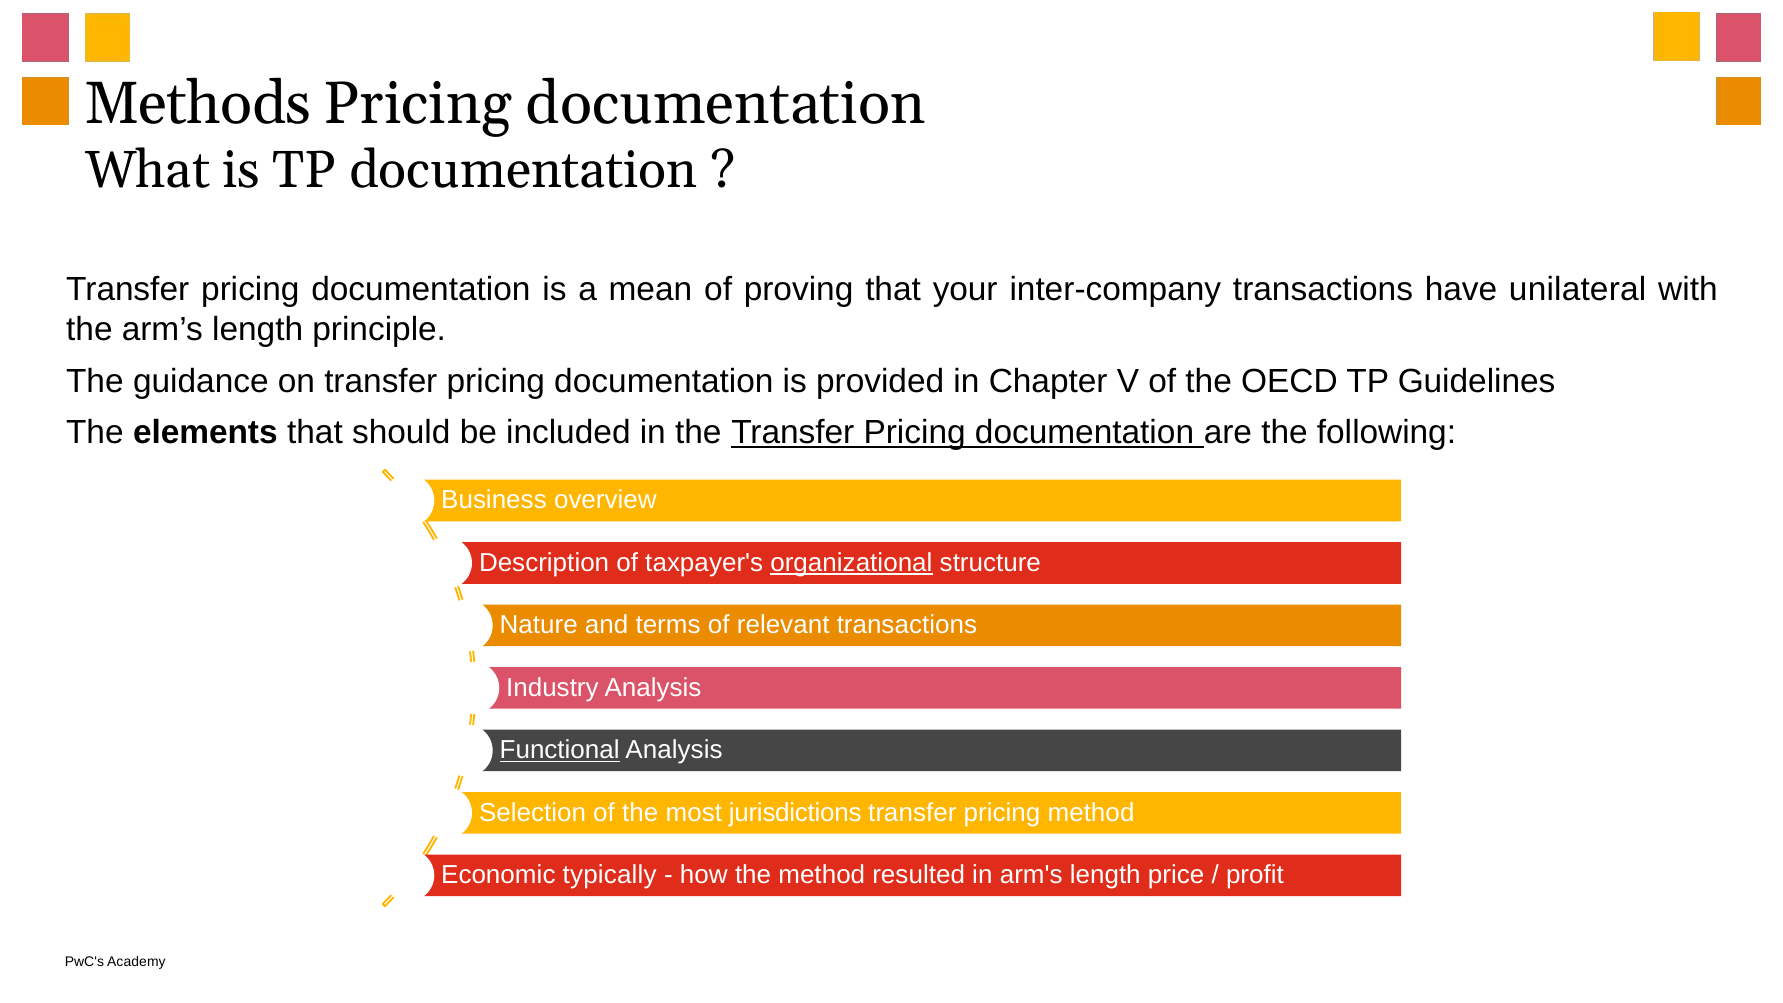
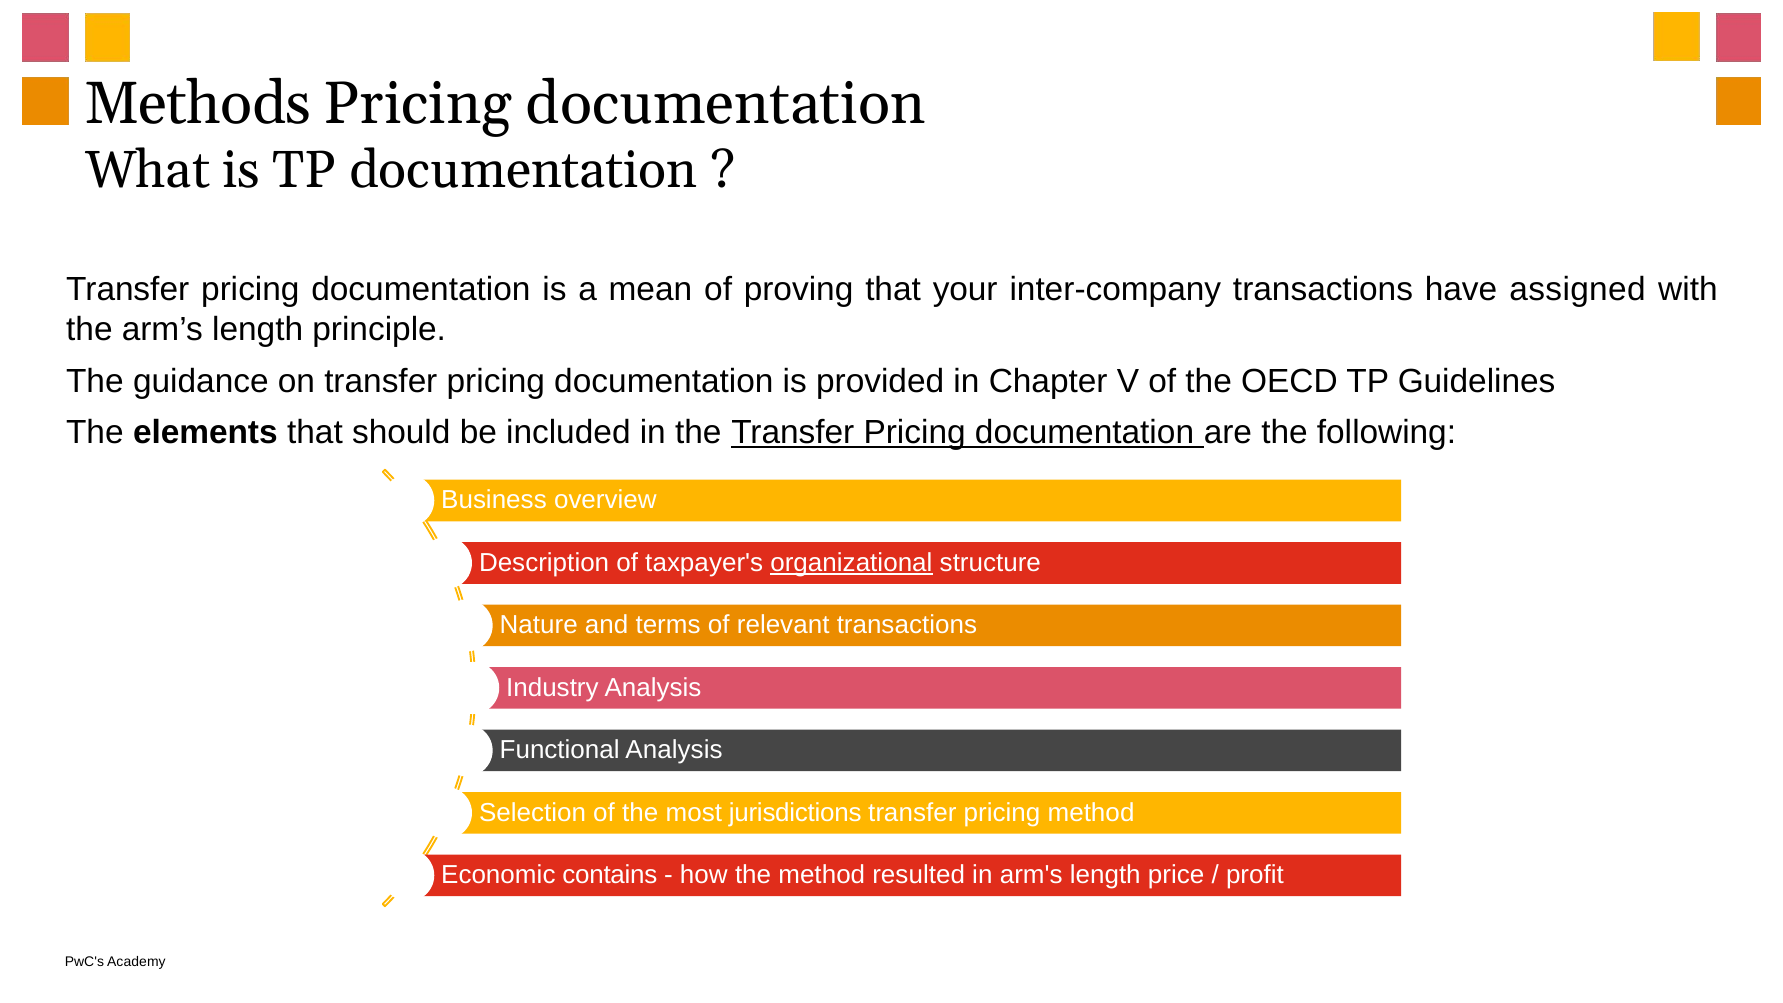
unilateral: unilateral -> assigned
Functional underline: present -> none
typically: typically -> contains
